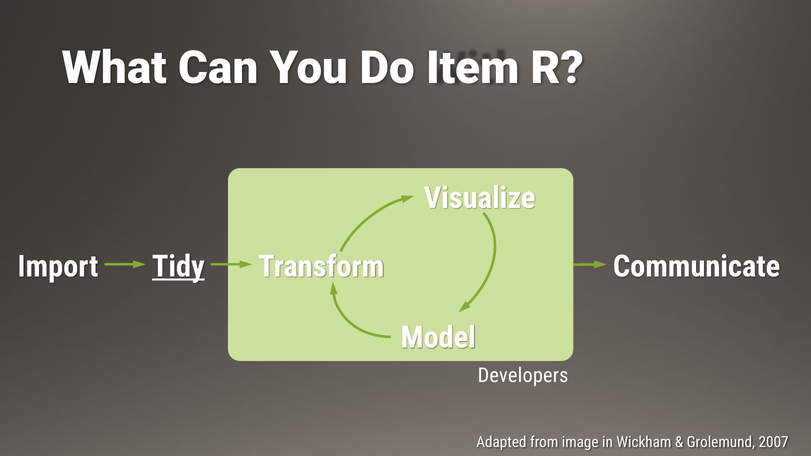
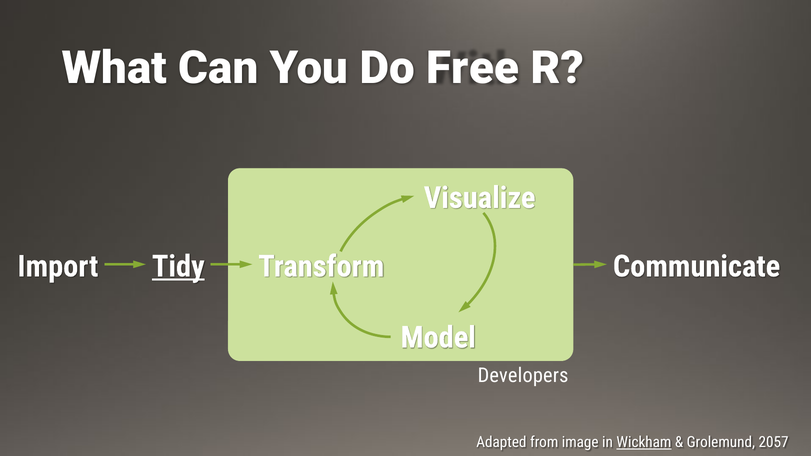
Item: Item -> Free
Wickham underline: none -> present
2007: 2007 -> 2057
